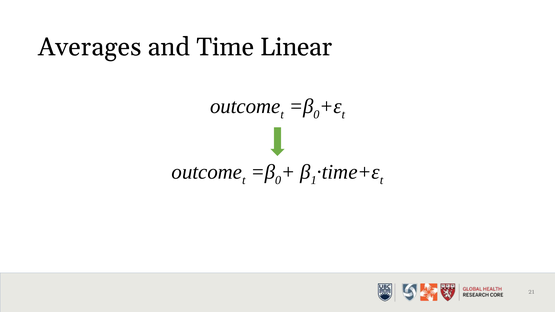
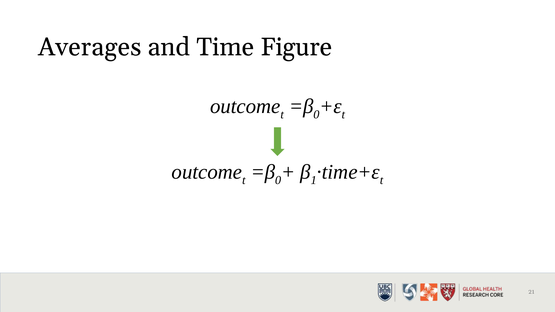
Linear: Linear -> Figure
